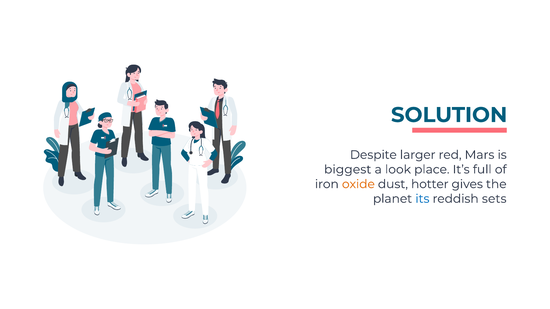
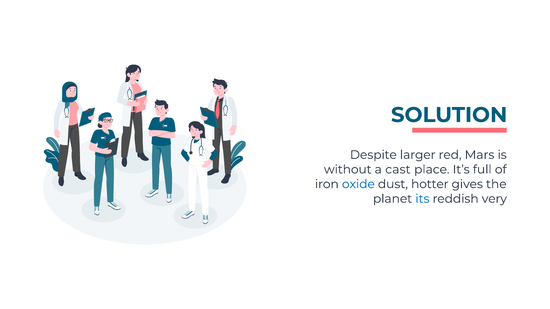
biggest: biggest -> without
look: look -> cast
oxide colour: orange -> blue
sets: sets -> very
